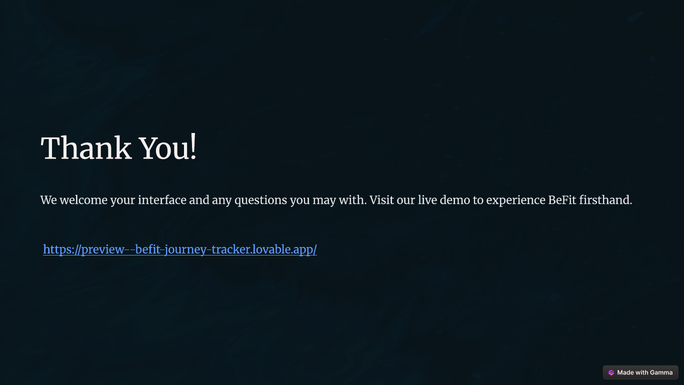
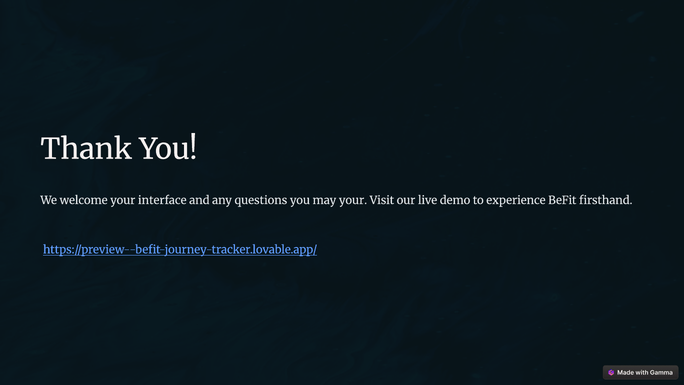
may with: with -> your
